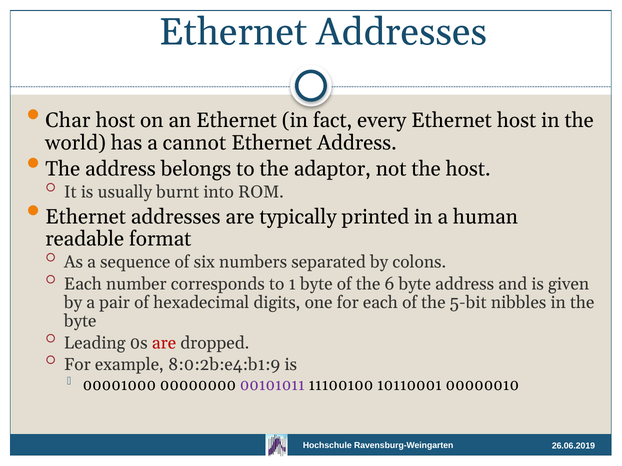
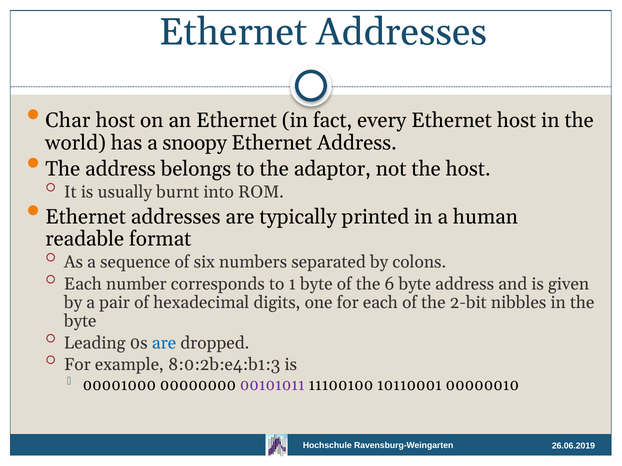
cannot: cannot -> snoopy
5-bit: 5-bit -> 2-bit
are at (164, 343) colour: red -> blue
8:0:2b:e4:b1:9: 8:0:2b:e4:b1:9 -> 8:0:2b:e4:b1:3
